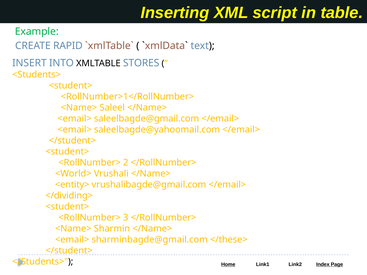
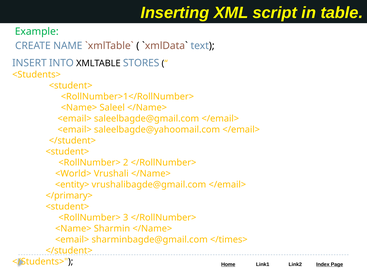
RAPID: RAPID -> NAME
</dividing>: </dividing> -> </primary>
</these>: </these> -> </times>
